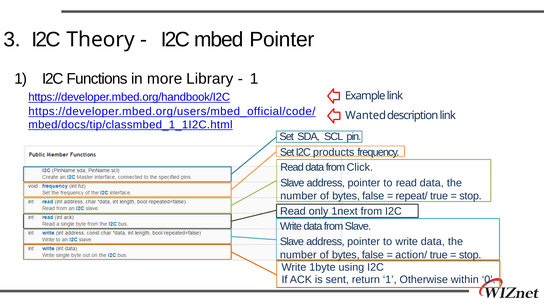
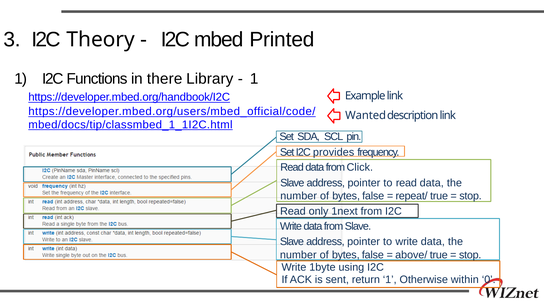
mbed Pointer: Pointer -> Printed
more: more -> there
products: products -> provides
action/: action/ -> above/
